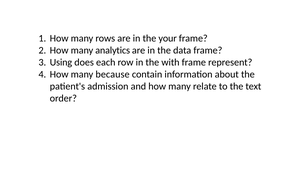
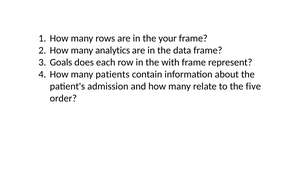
Using: Using -> Goals
because: because -> patients
text: text -> five
